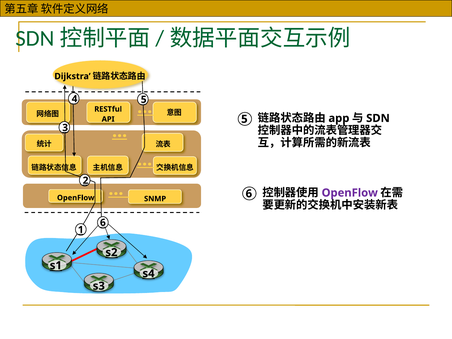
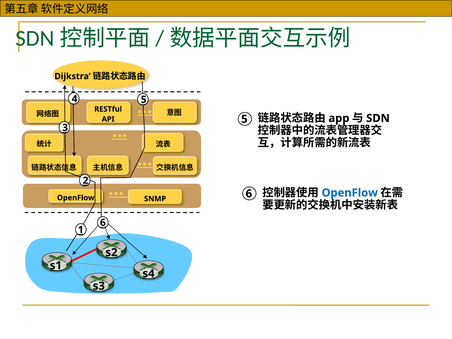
OpenFlow at (350, 193) colour: purple -> blue
